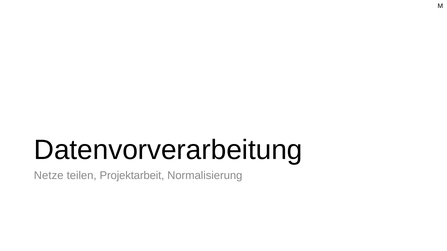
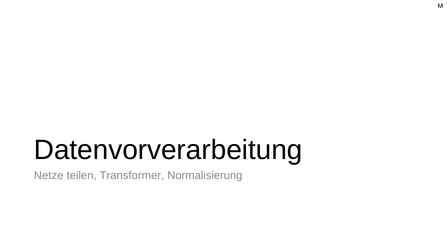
Projektarbeit: Projektarbeit -> Transformer
